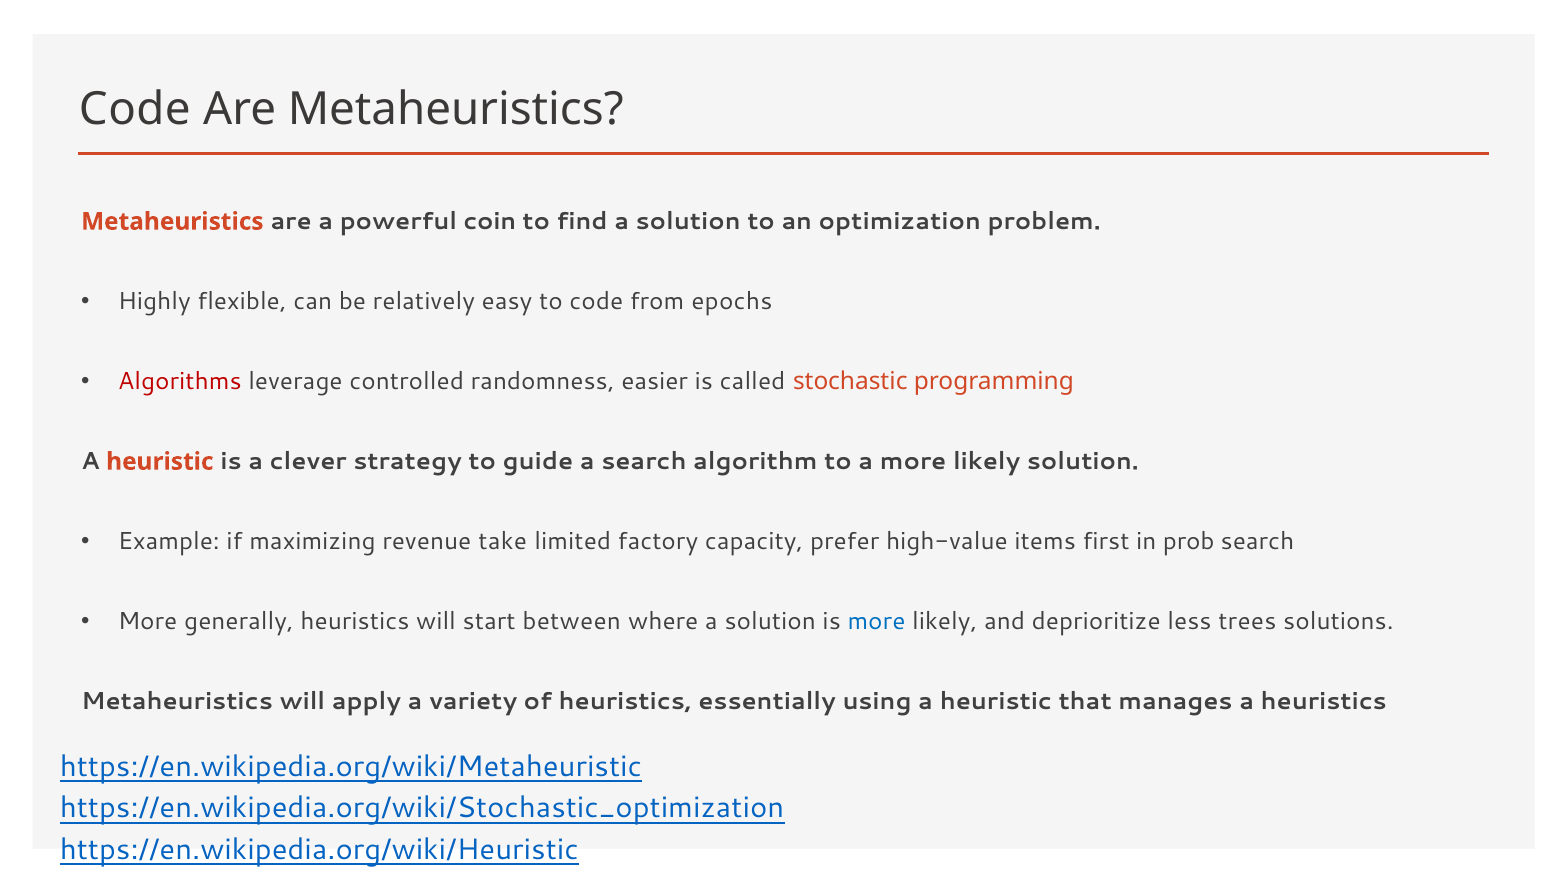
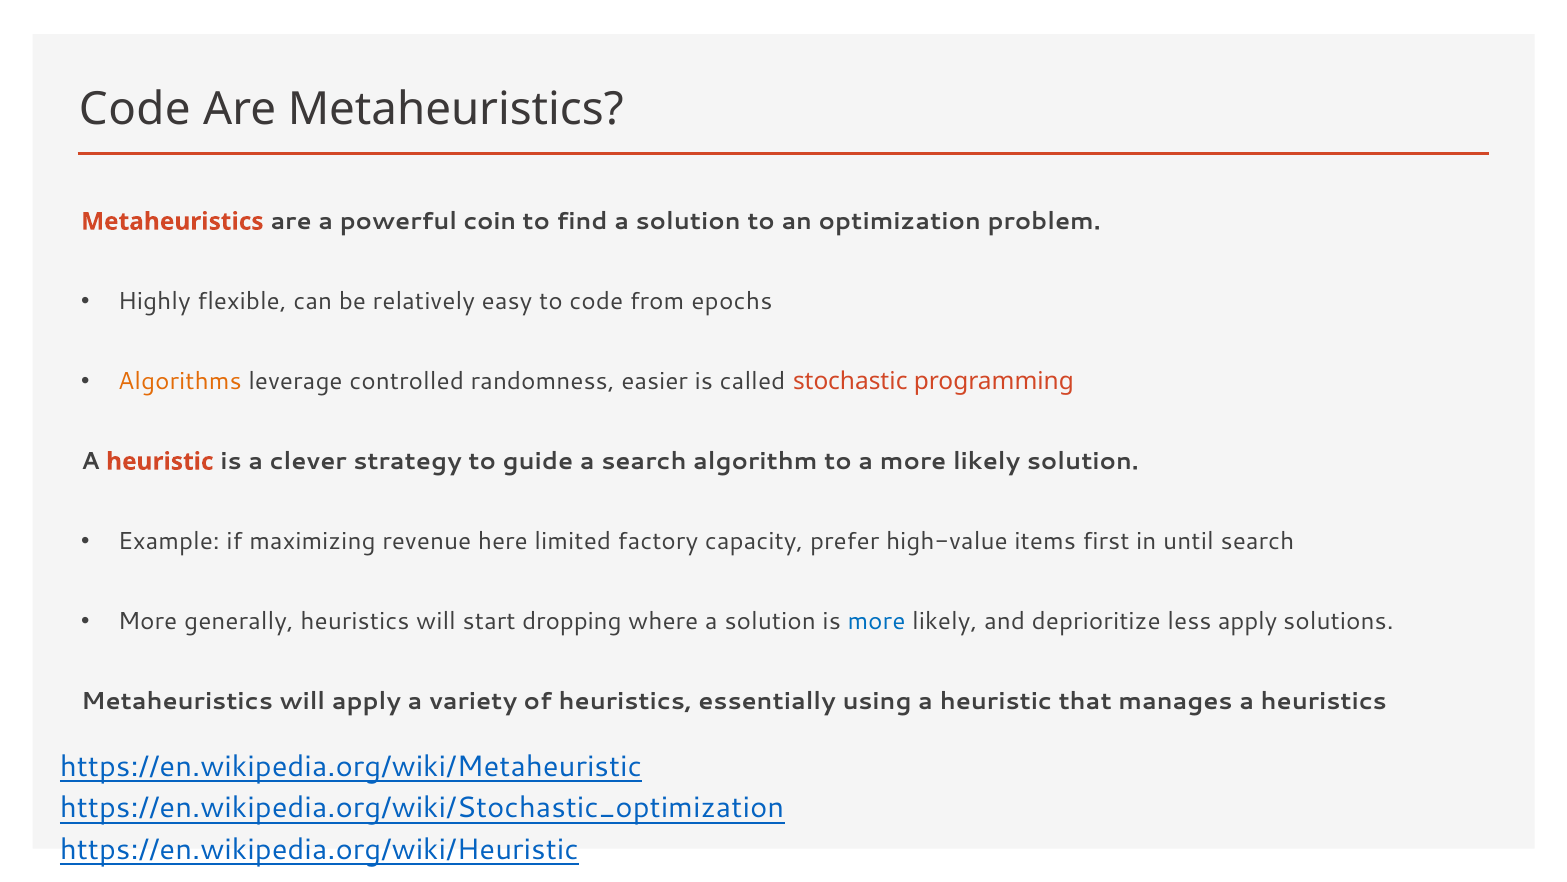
Algorithms colour: red -> orange
take: take -> here
prob: prob -> until
between: between -> dropping
less trees: trees -> apply
